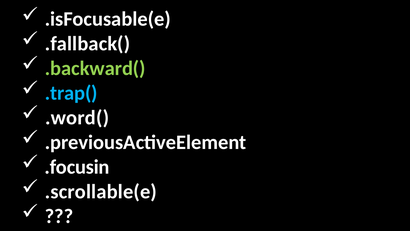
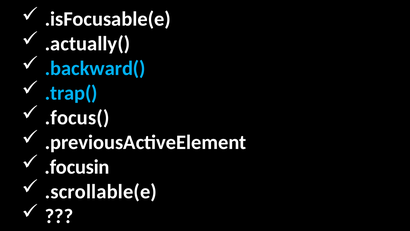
.fallback(: .fallback( -> .actually(
.backward( colour: light green -> light blue
.word(: .word( -> .focus(
